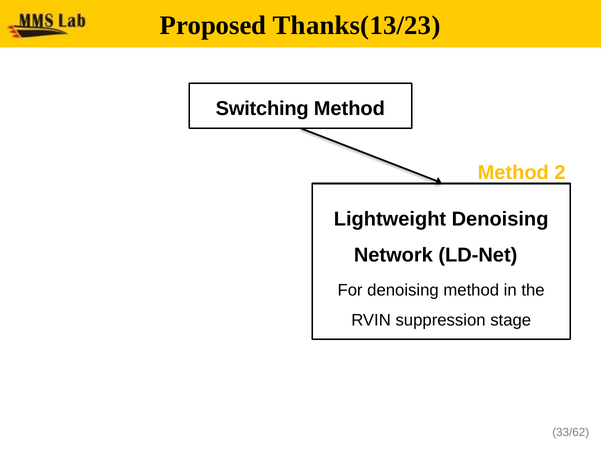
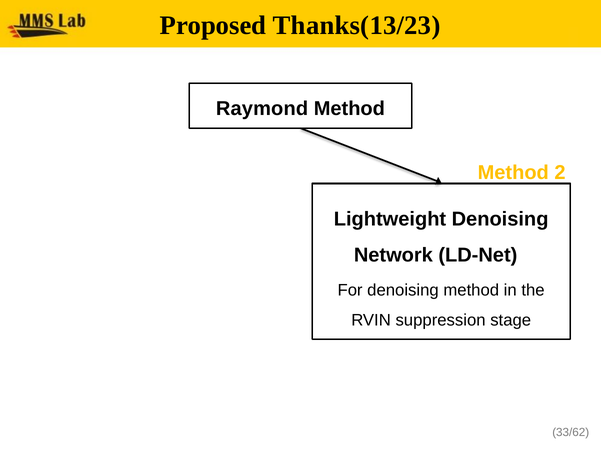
Switching: Switching -> Raymond
